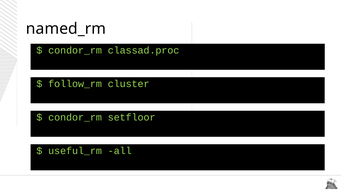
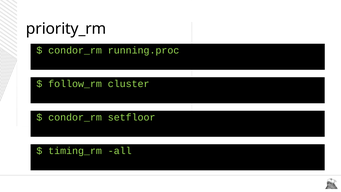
named_rm: named_rm -> priority_rm
classad.proc: classad.proc -> running.proc
useful_rm: useful_rm -> timing_rm
